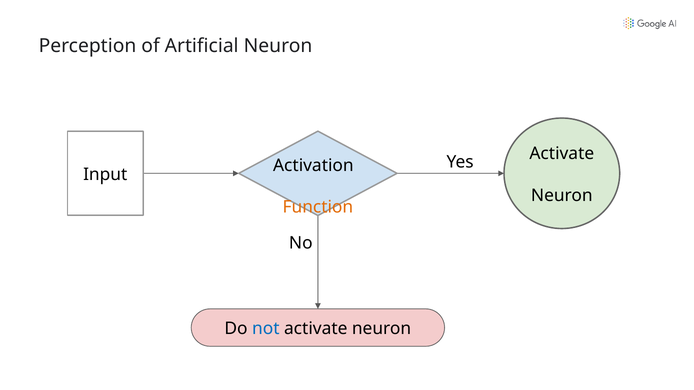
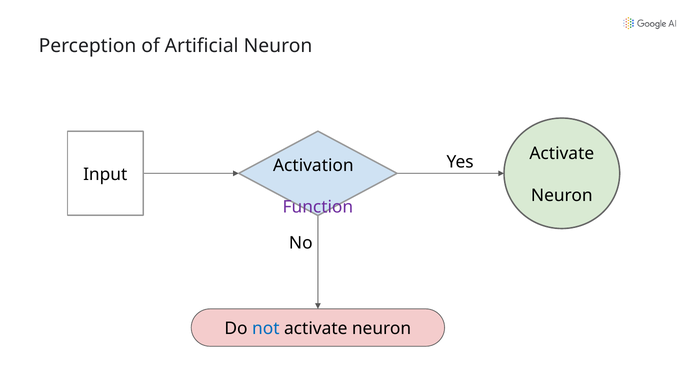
Function colour: orange -> purple
